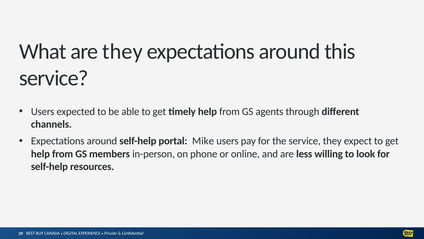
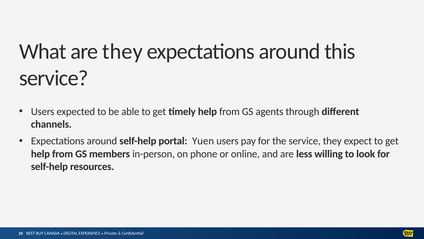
Mike: Mike -> Yuen
